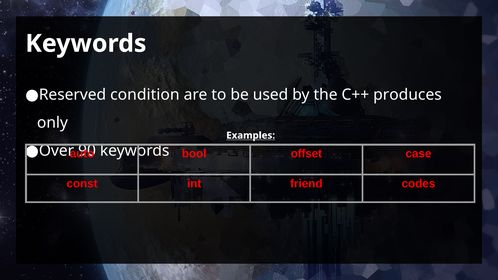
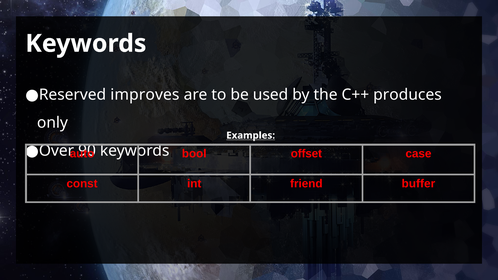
condition: condition -> improves
codes: codes -> buffer
